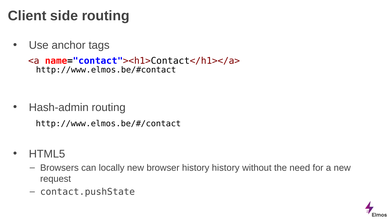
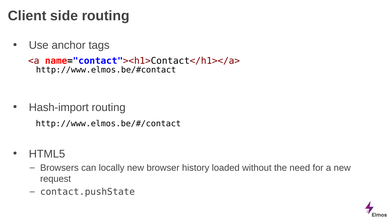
Hash-admin: Hash-admin -> Hash-import
history history: history -> loaded
